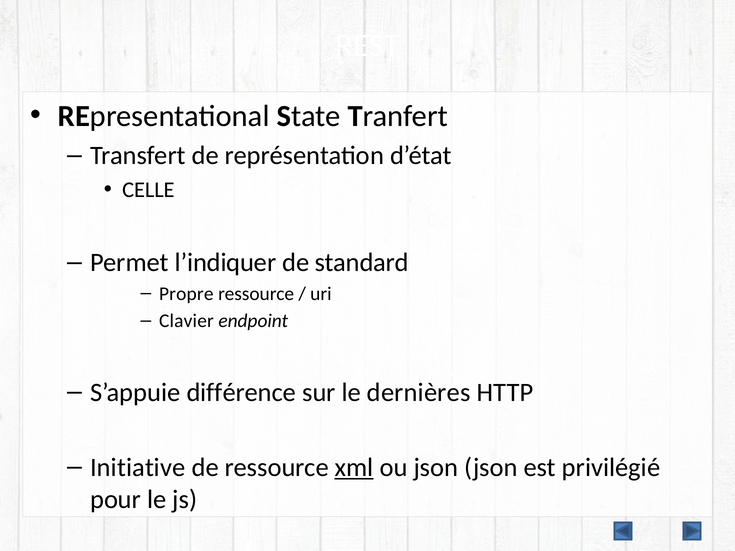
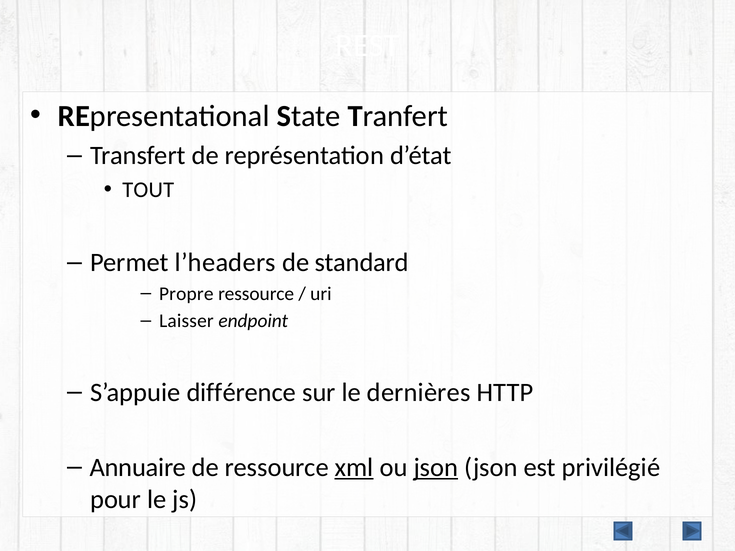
CELLE: CELLE -> TOUT
l’indiquer: l’indiquer -> l’headers
Clavier: Clavier -> Laisser
Initiative: Initiative -> Annuaire
json at (436, 468) underline: none -> present
